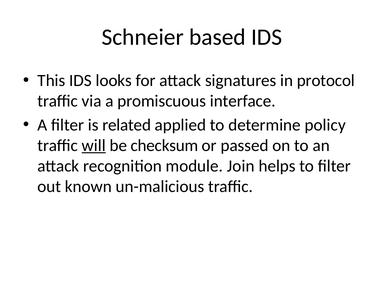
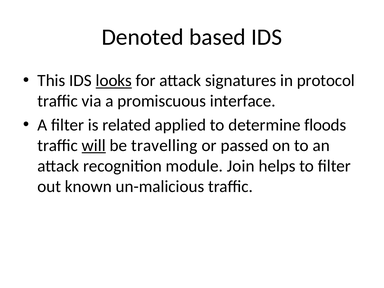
Schneier: Schneier -> Denoted
looks underline: none -> present
policy: policy -> floods
checksum: checksum -> travelling
